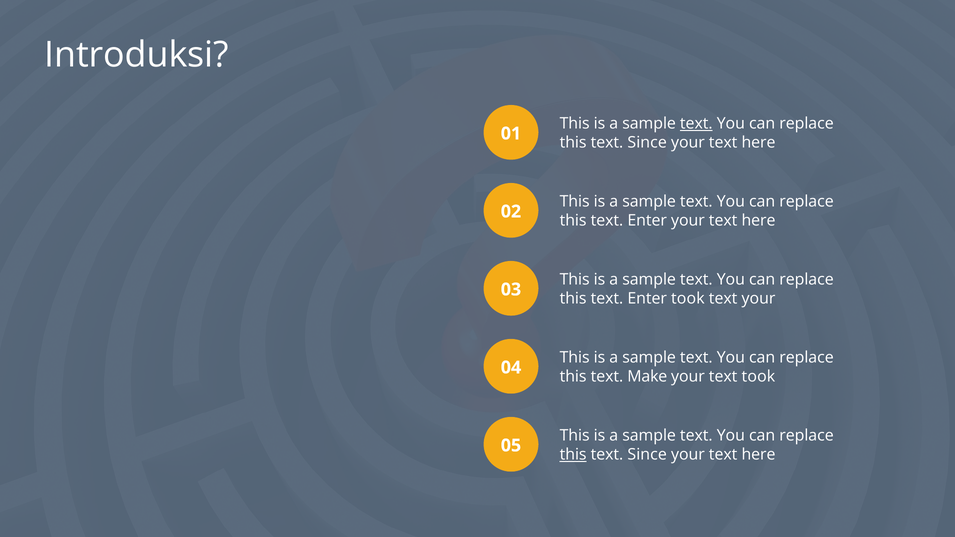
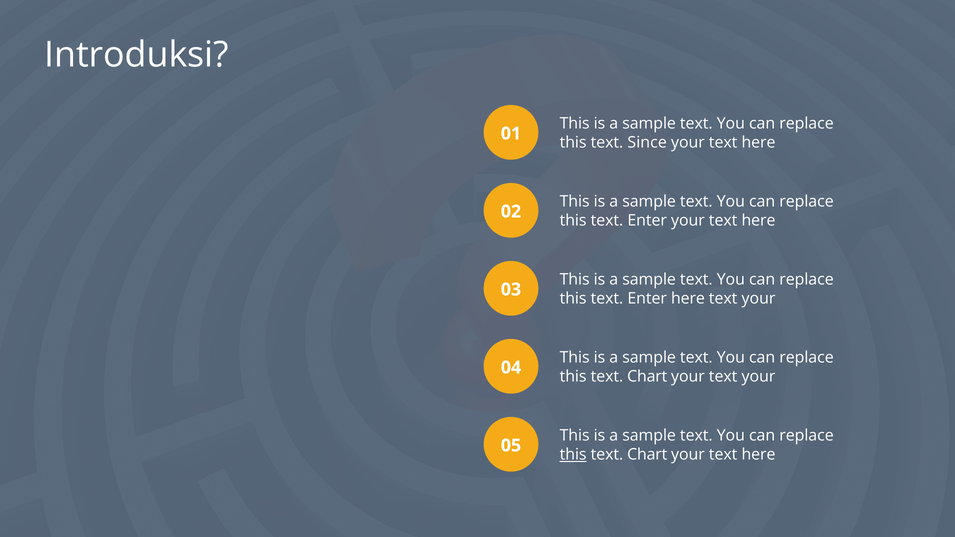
text at (696, 124) underline: present -> none
Enter took: took -> here
Make at (647, 377): Make -> Chart
your text took: took -> your
Since at (647, 455): Since -> Chart
